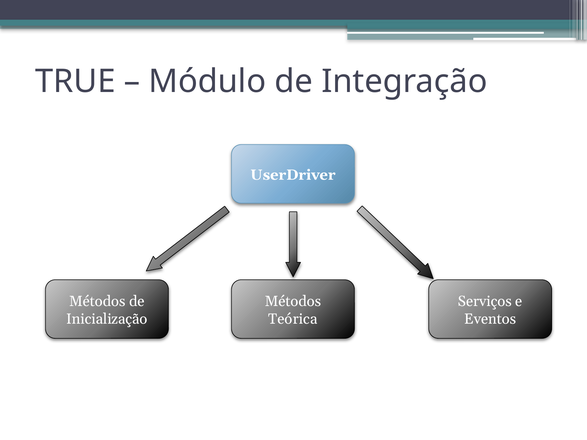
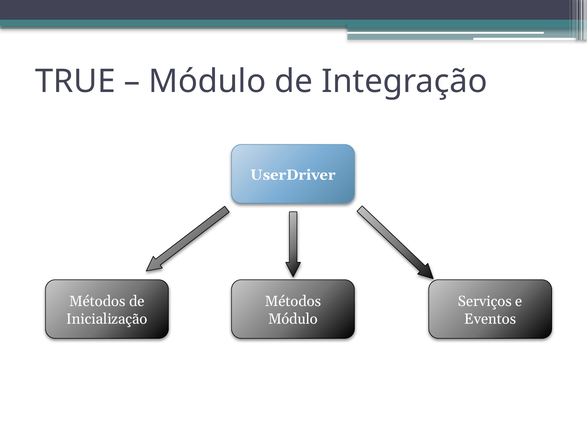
Teórica at (293, 319): Teórica -> Módulo
